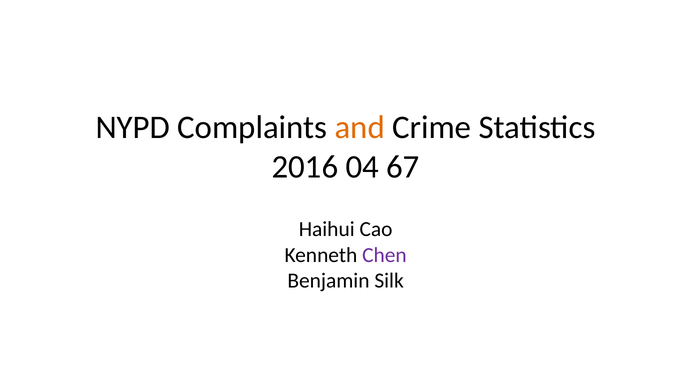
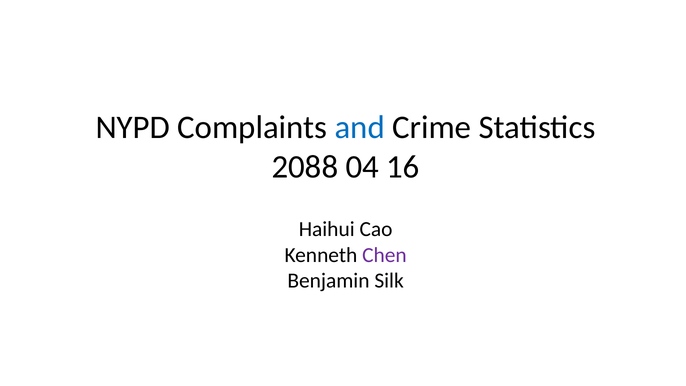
and colour: orange -> blue
2016: 2016 -> 2088
67: 67 -> 16
